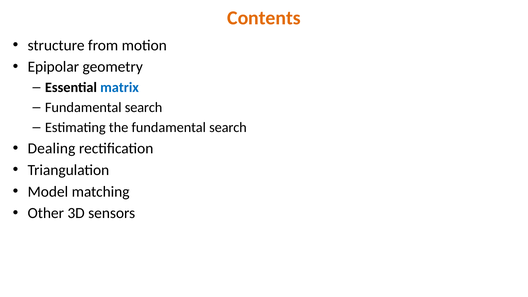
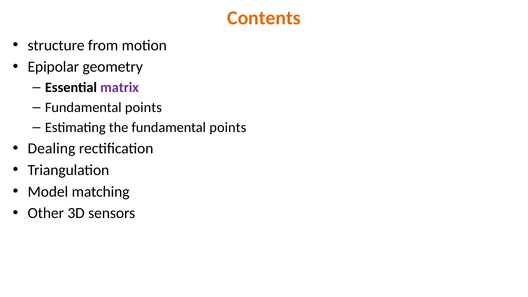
matrix colour: blue -> purple
search at (144, 107): search -> points
the fundamental search: search -> points
